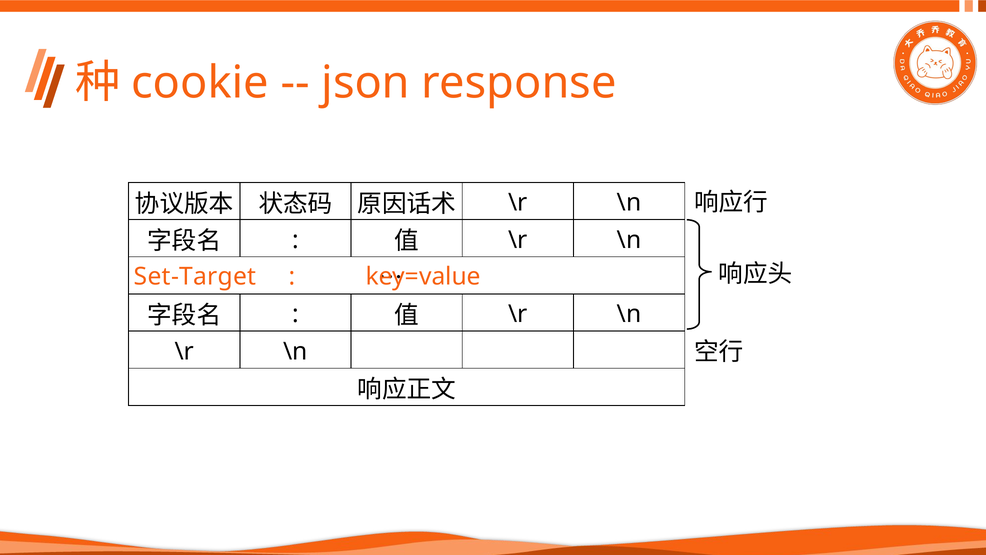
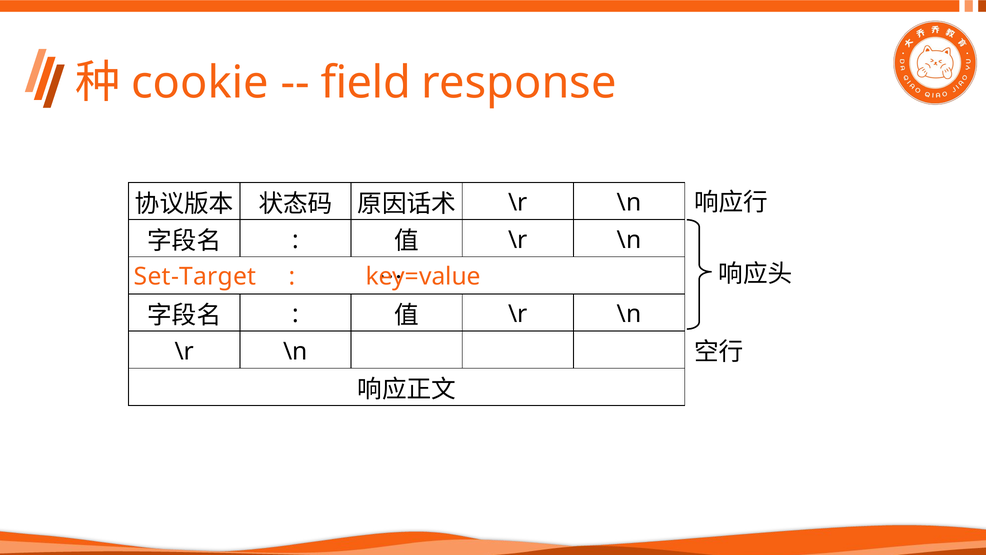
json: json -> field
